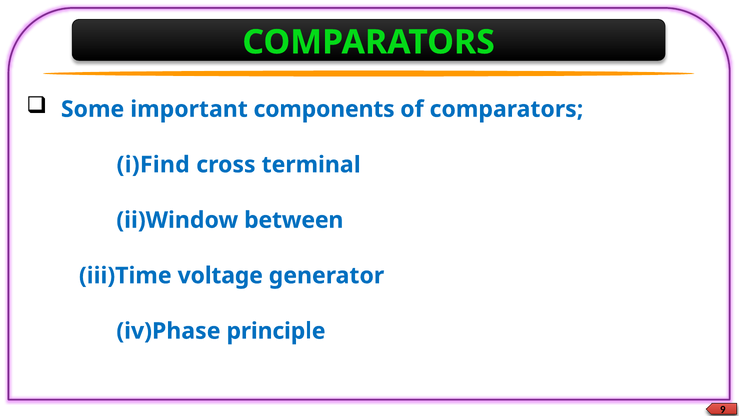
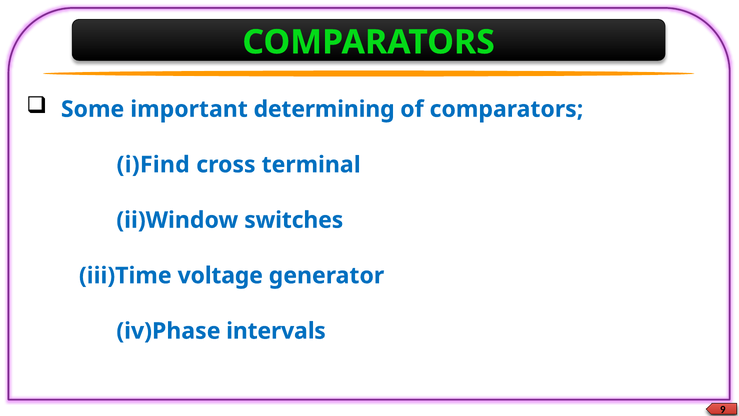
components: components -> determining
between: between -> switches
principle: principle -> intervals
